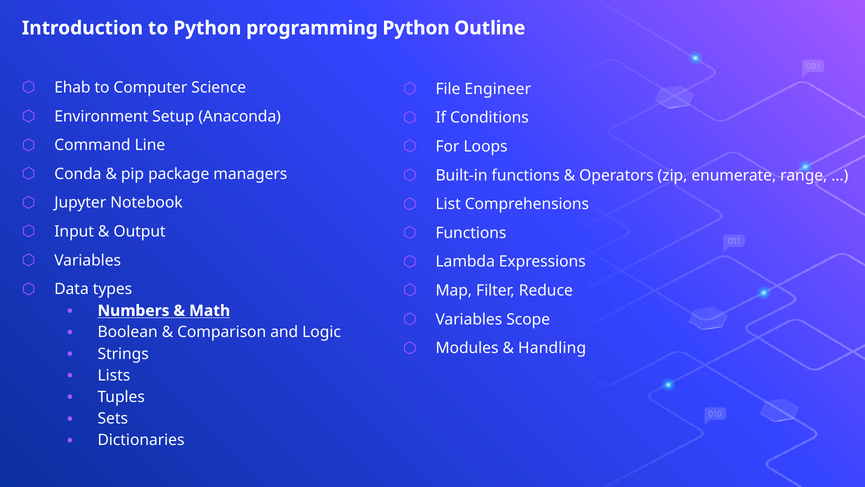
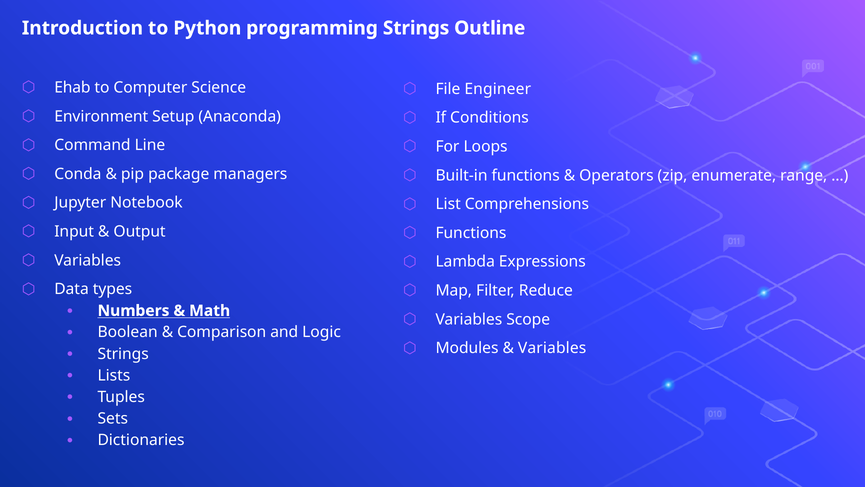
programming Python: Python -> Strings
Handling at (552, 348): Handling -> Variables
